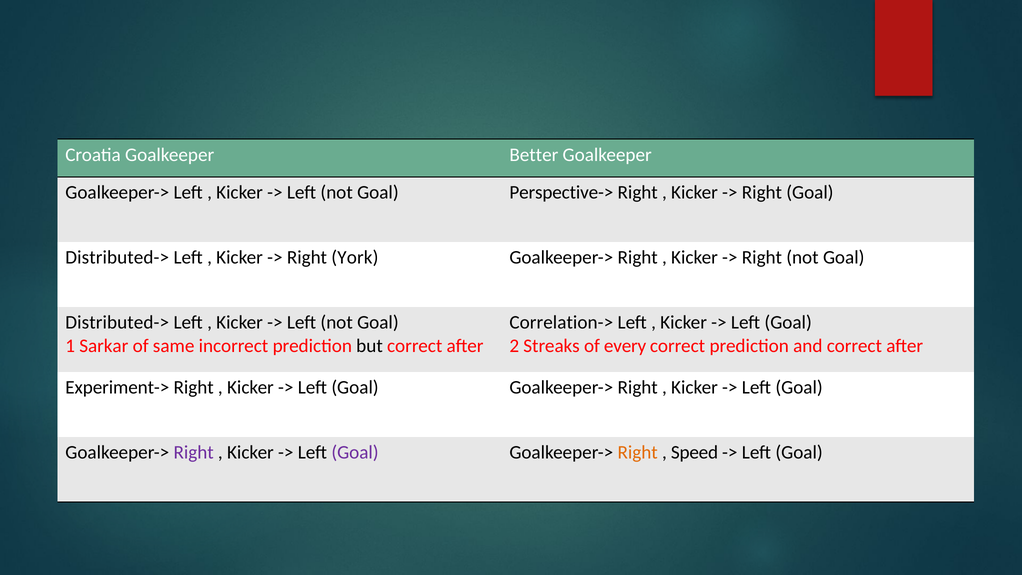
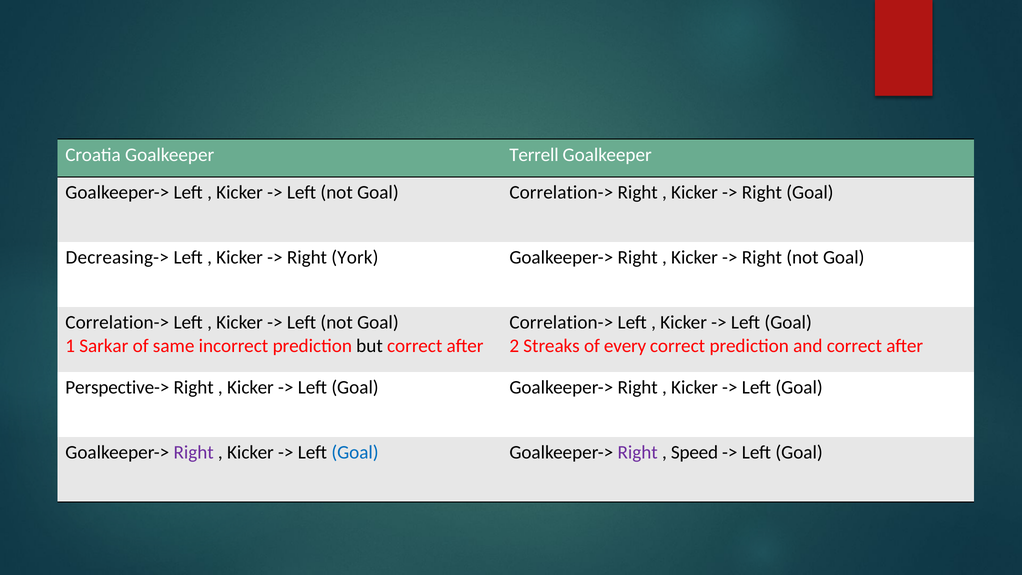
Better: Better -> Terrell
Left not Goal Perspective->: Perspective-> -> Correlation->
Distributed-> at (117, 258): Distributed-> -> Decreasing->
Distributed-> at (117, 323): Distributed-> -> Correlation->
Experiment->: Experiment-> -> Perspective->
Goal at (355, 453) colour: purple -> blue
Right at (638, 453) colour: orange -> purple
